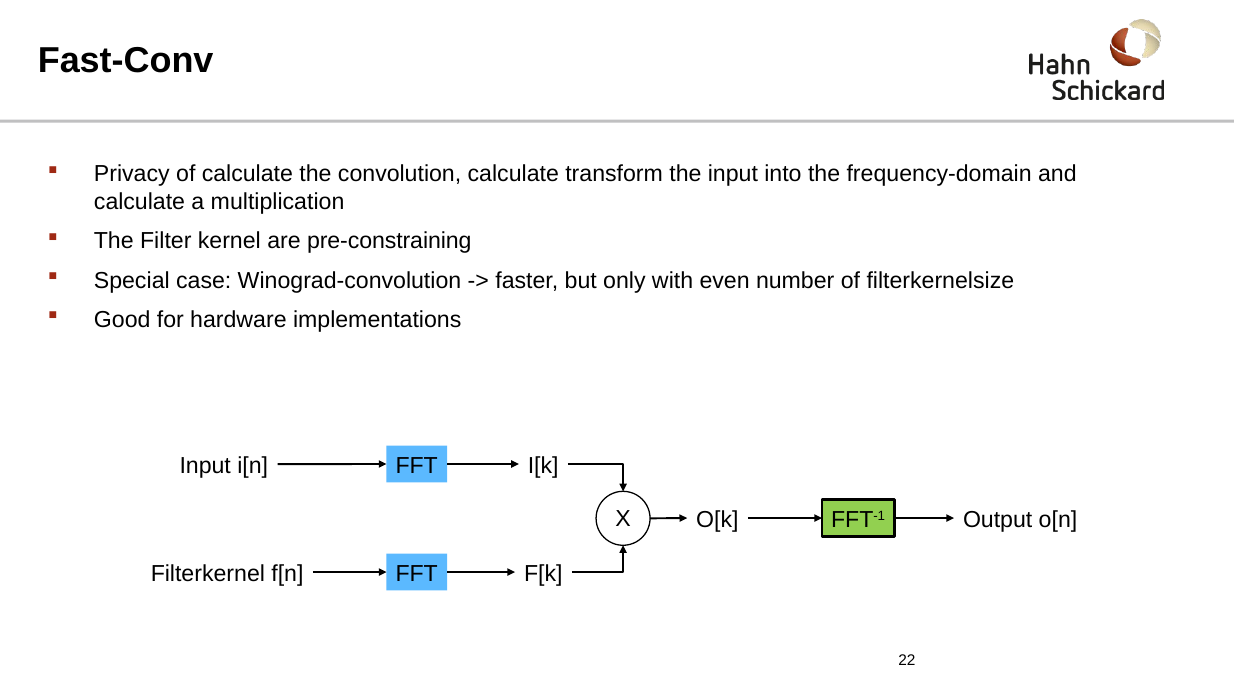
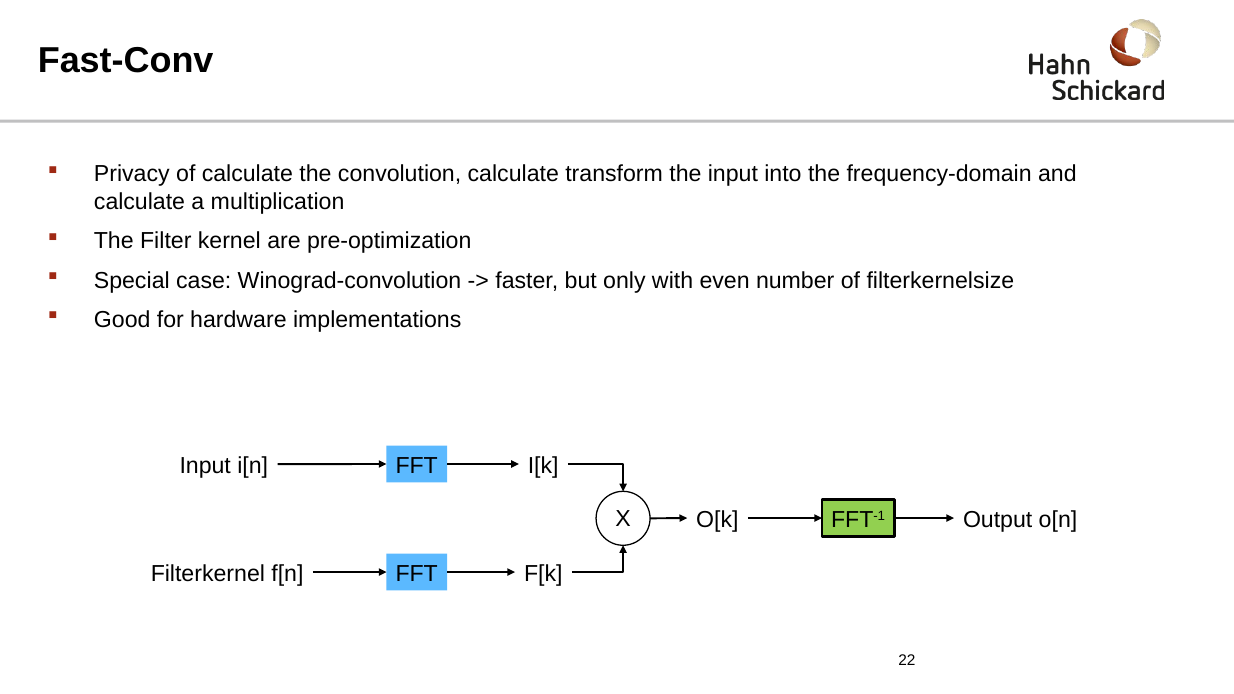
pre-constraining: pre-constraining -> pre-optimization
